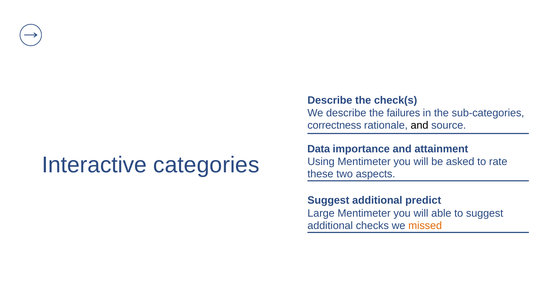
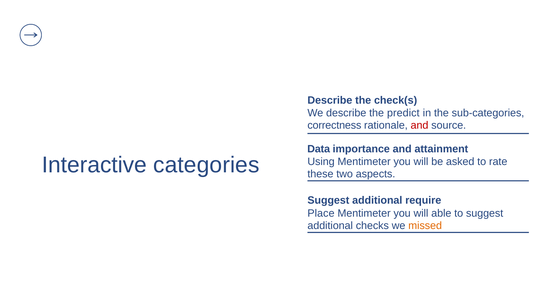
failures: failures -> predict
and at (420, 125) colour: black -> red
predict: predict -> require
Large: Large -> Place
